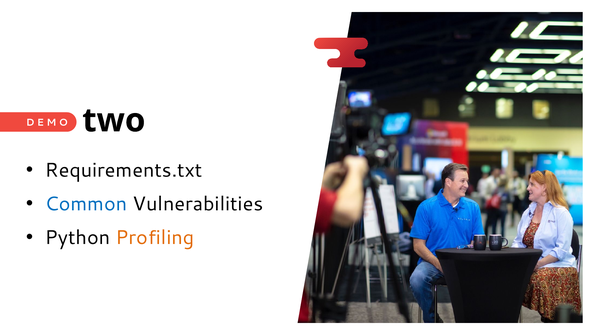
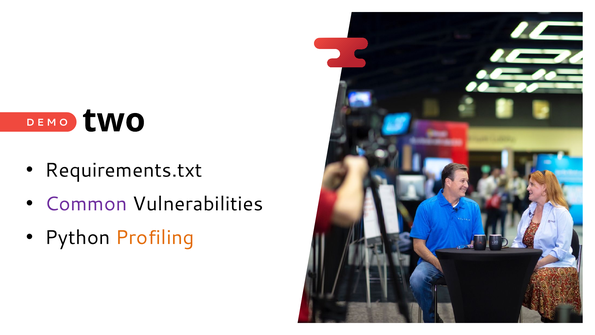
Common colour: blue -> purple
